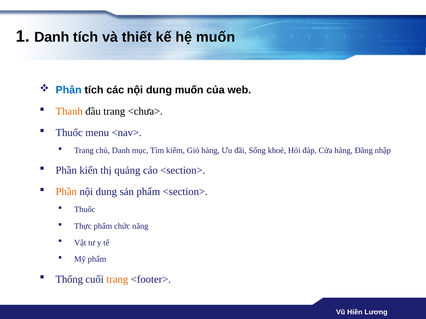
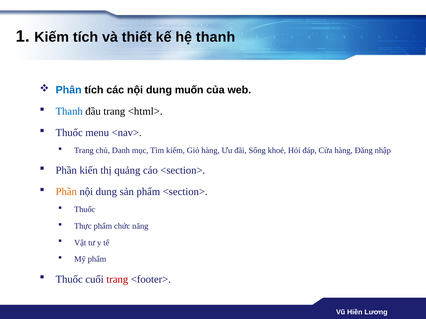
1 Danh: Danh -> Kiếm
hệ muốn: muốn -> thanh
Thanh at (69, 112) colour: orange -> blue
<chưa>: <chưa> -> <html>
Thống at (69, 280): Thống -> Thuốc
trang at (117, 280) colour: orange -> red
